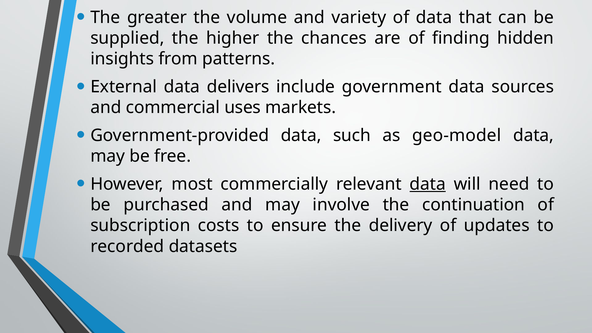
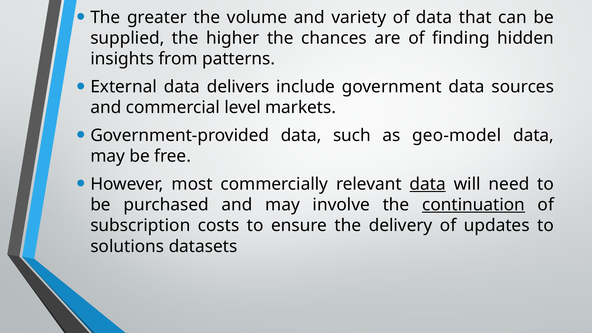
uses: uses -> level
continuation underline: none -> present
recorded: recorded -> solutions
